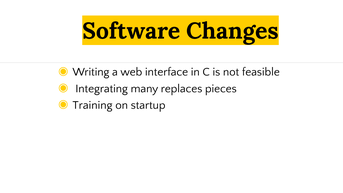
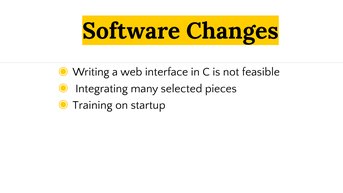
replaces: replaces -> selected
